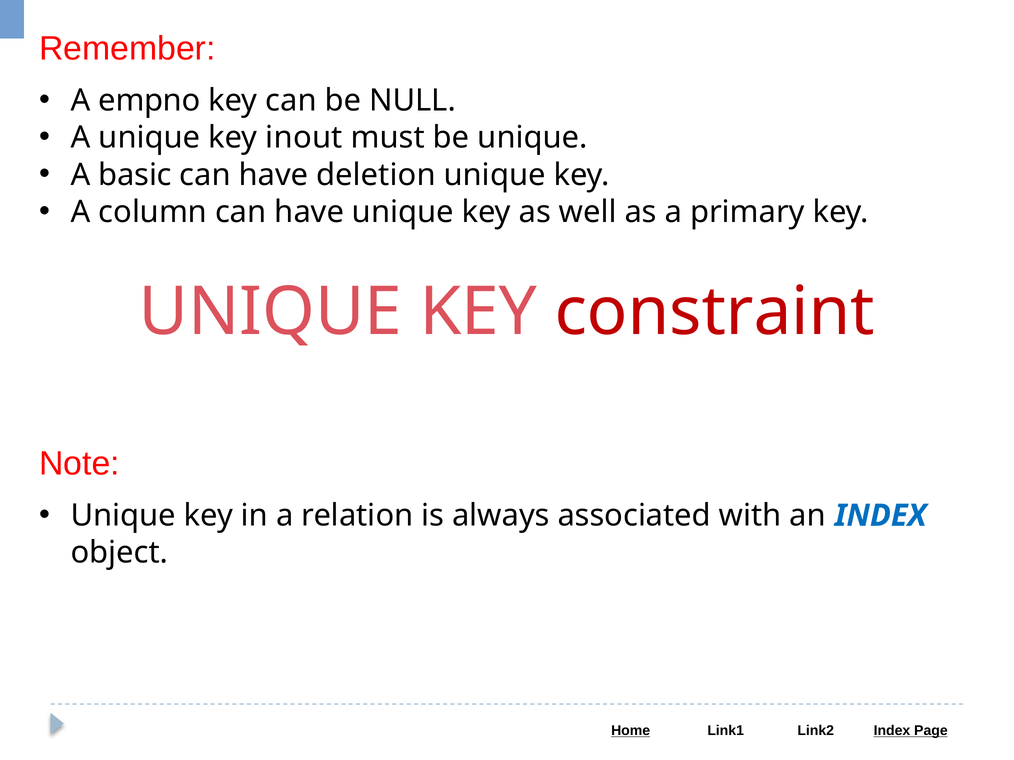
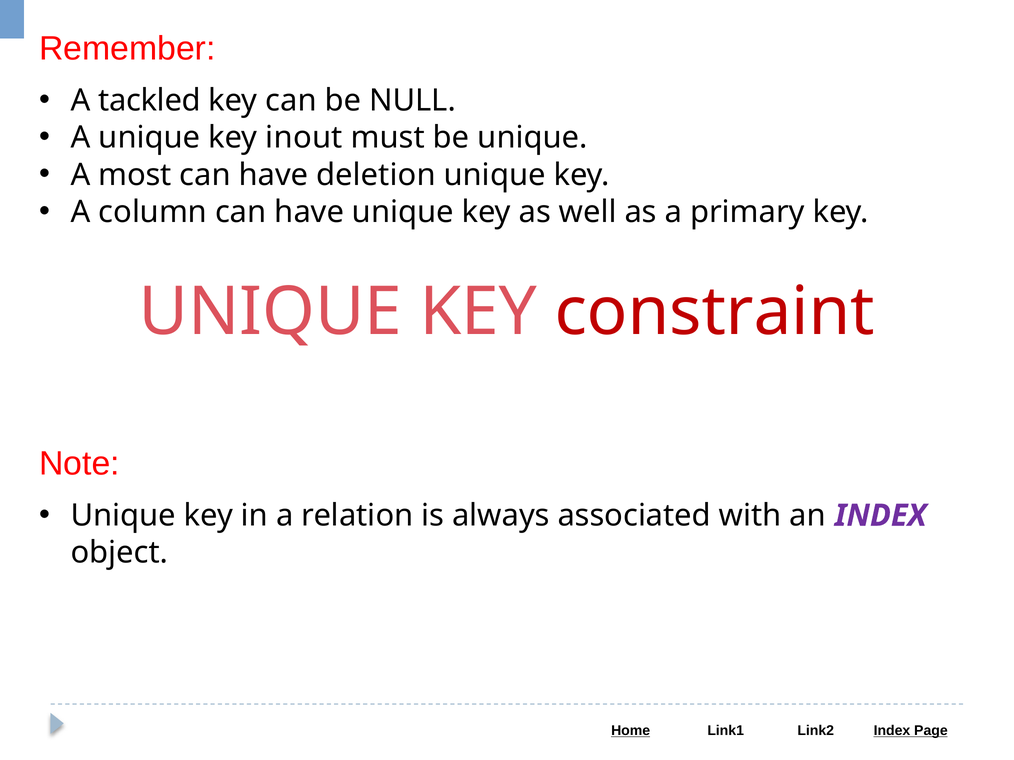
empno: empno -> tackled
basic: basic -> most
INDEX at (881, 516) colour: blue -> purple
